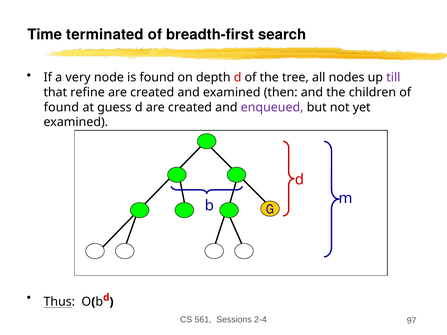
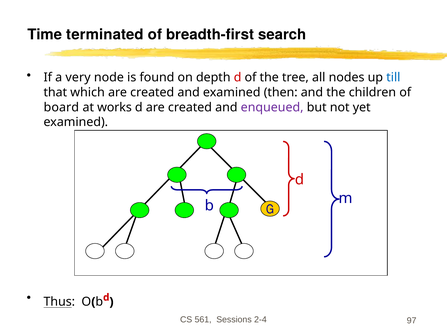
till colour: purple -> blue
refine: refine -> which
found at (61, 107): found -> board
guess: guess -> works
